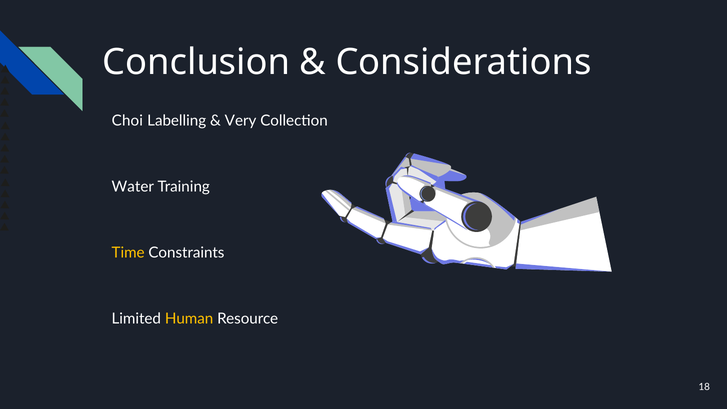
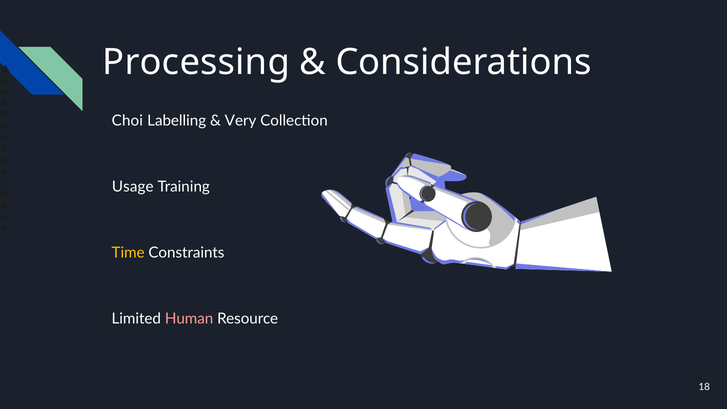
Conclusion: Conclusion -> Processing
Water: Water -> Usage
Human colour: yellow -> pink
